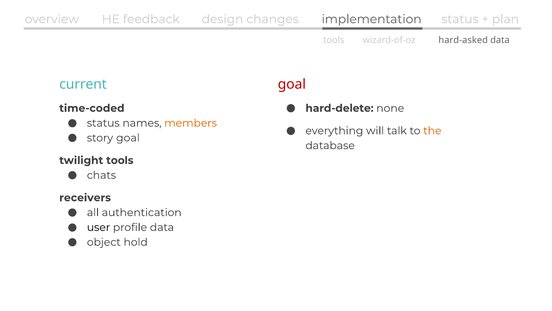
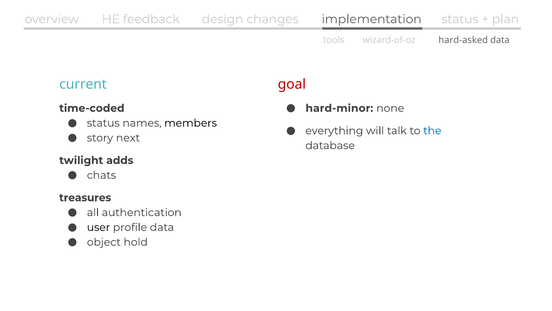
hard-delete: hard-delete -> hard-minor
members colour: orange -> black
the colour: orange -> blue
story goal: goal -> next
twilight tools: tools -> adds
receivers: receivers -> treasures
